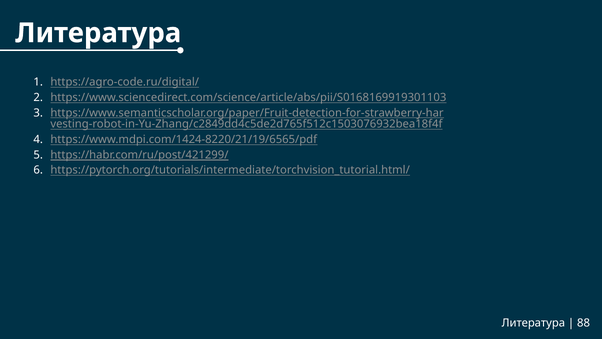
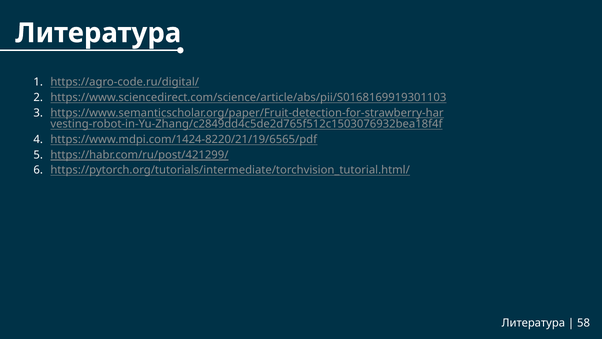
88: 88 -> 58
